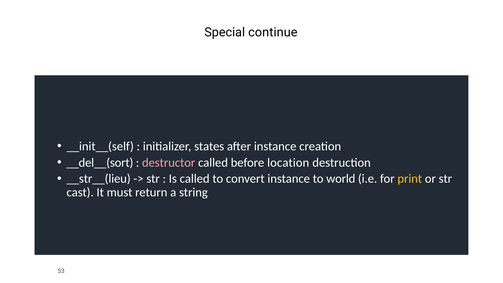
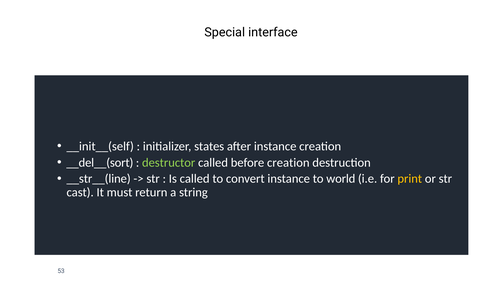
continue: continue -> interface
destructor colour: pink -> light green
before location: location -> creation
__str__(lieu: __str__(lieu -> __str__(line
